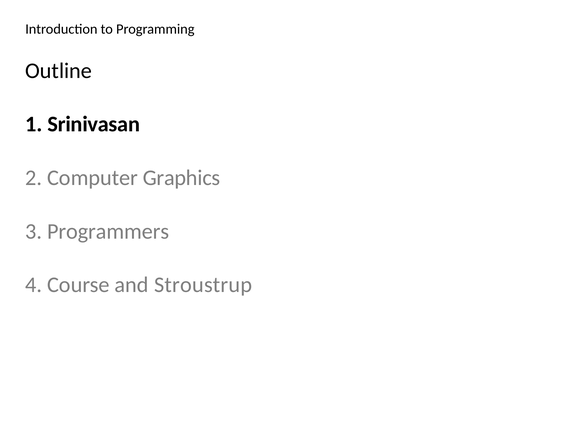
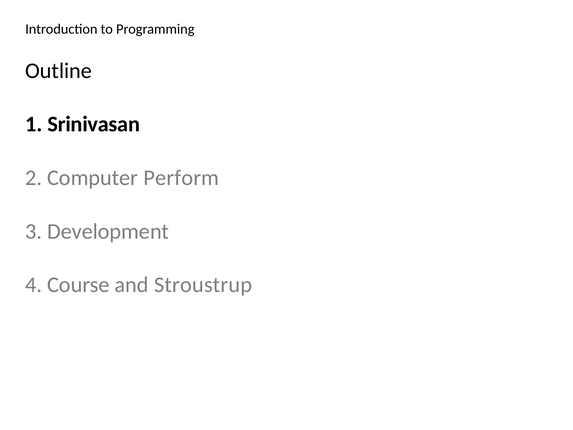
Graphics: Graphics -> Perform
Programmers: Programmers -> Development
